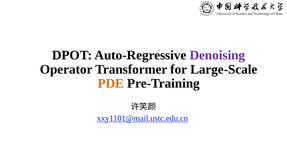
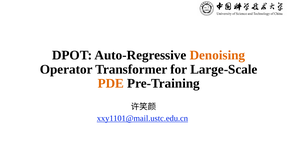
Denoising colour: purple -> orange
